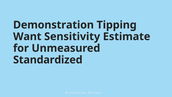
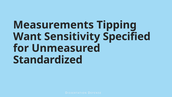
Demonstration: Demonstration -> Measurements
Estimate: Estimate -> Specified
